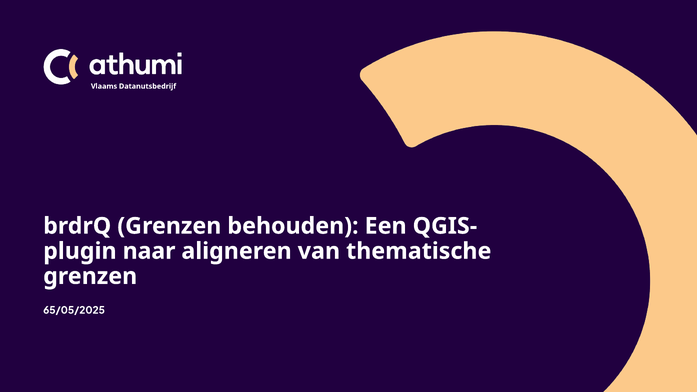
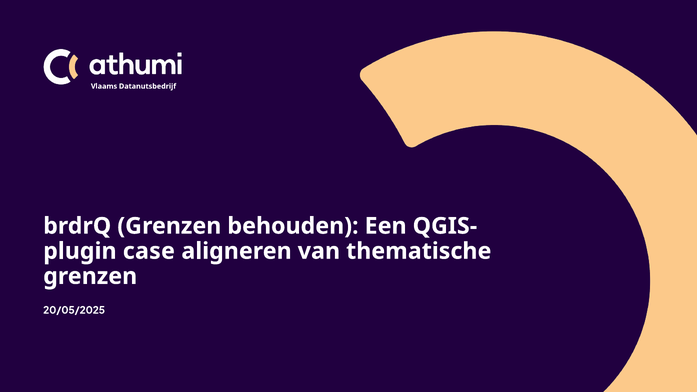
naar: naar -> case
65/05/2025: 65/05/2025 -> 20/05/2025
